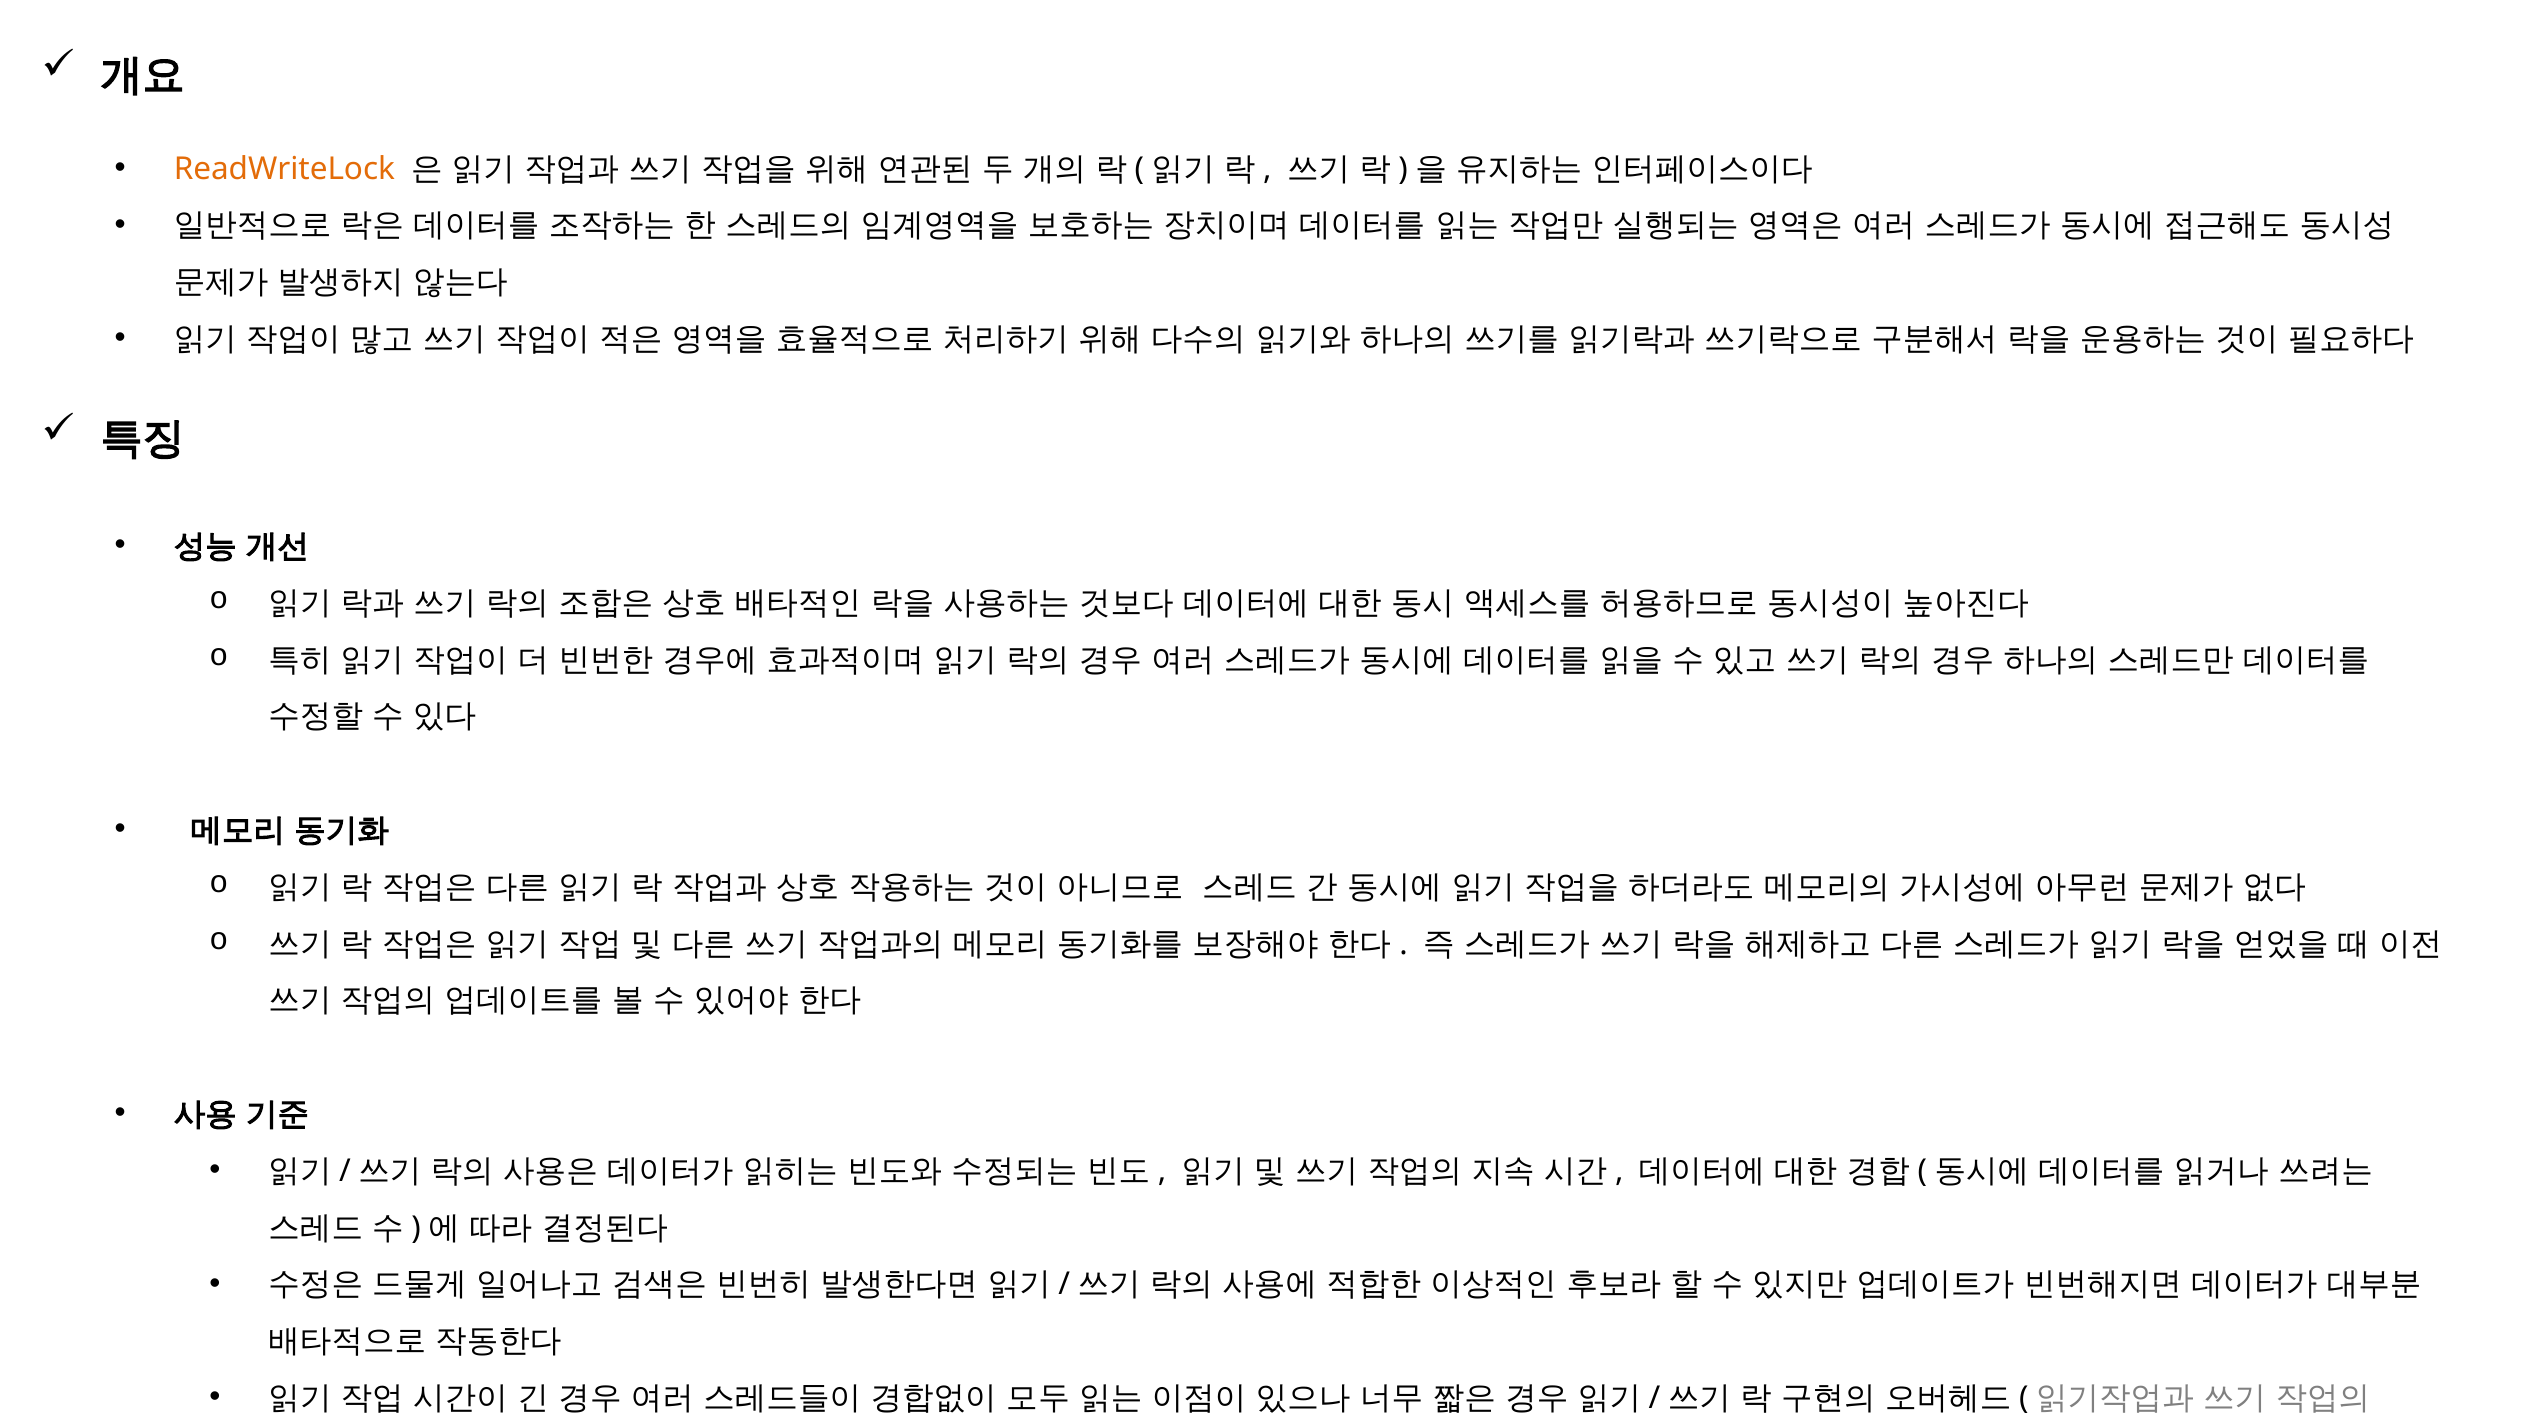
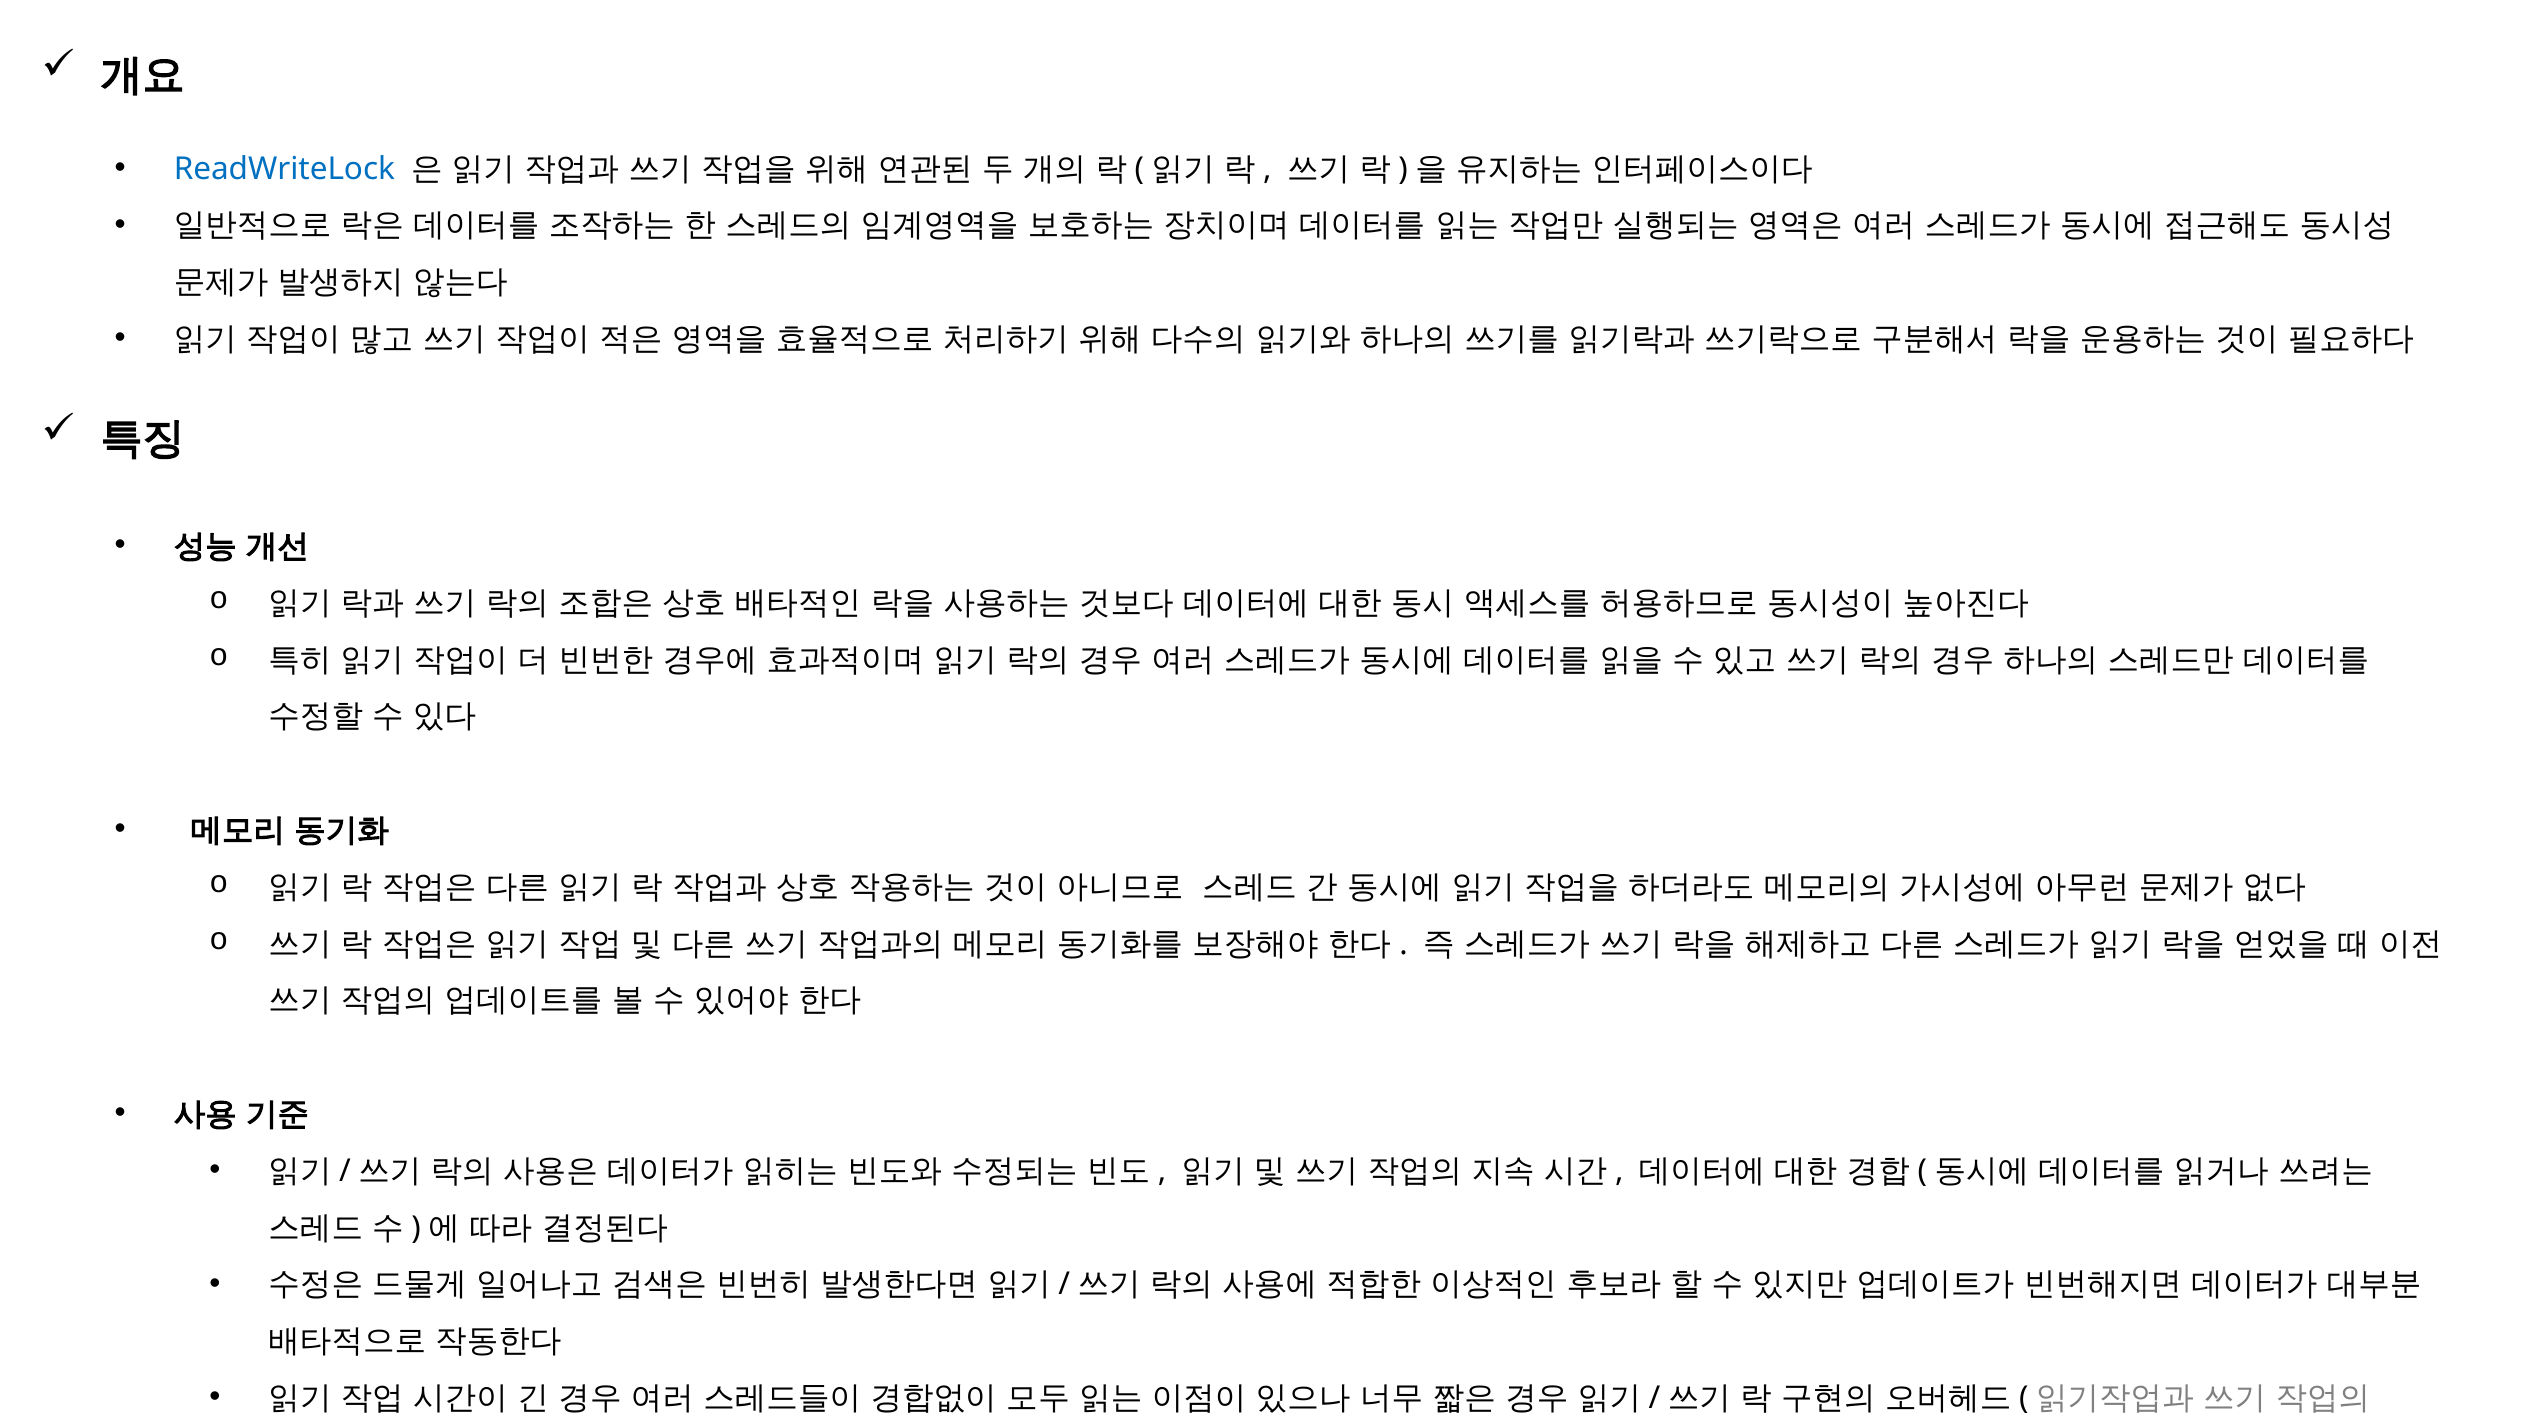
ReadWriteLock colour: orange -> blue
